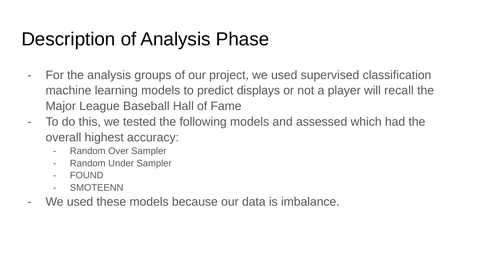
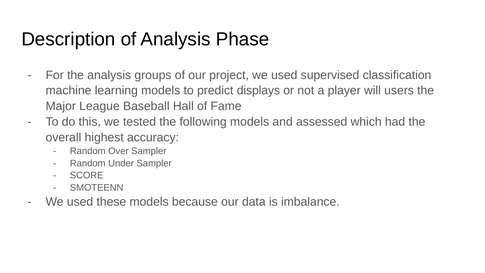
recall: recall -> users
FOUND: FOUND -> SCORE
